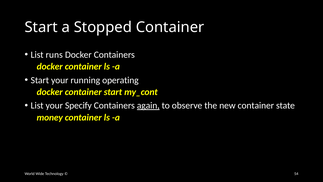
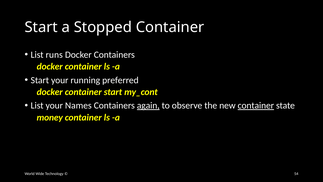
operating: operating -> preferred
Specify: Specify -> Names
container at (256, 105) underline: none -> present
